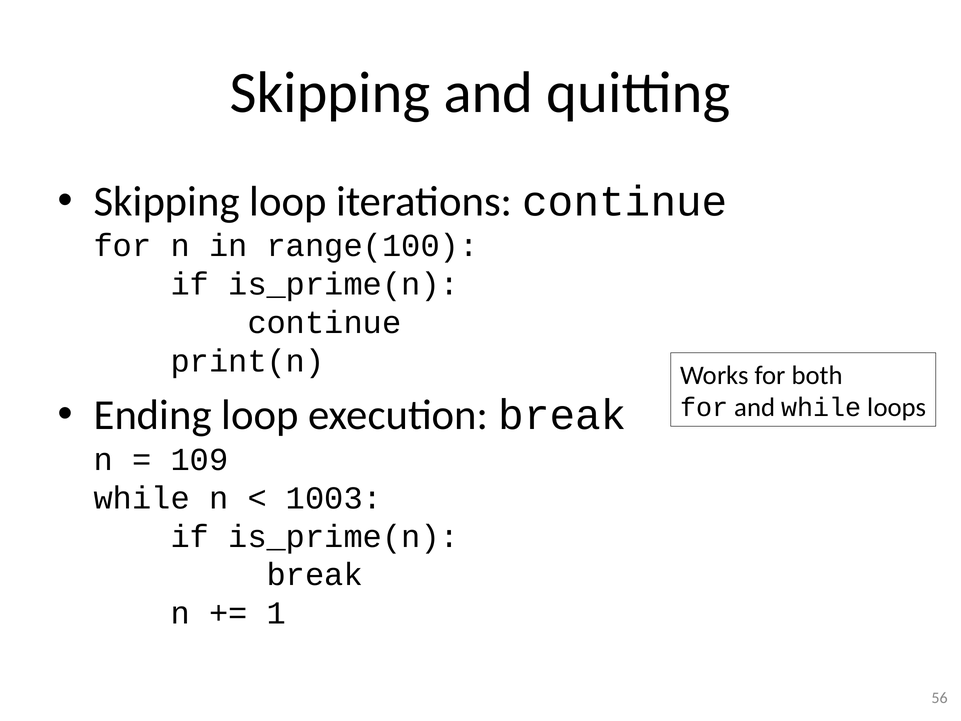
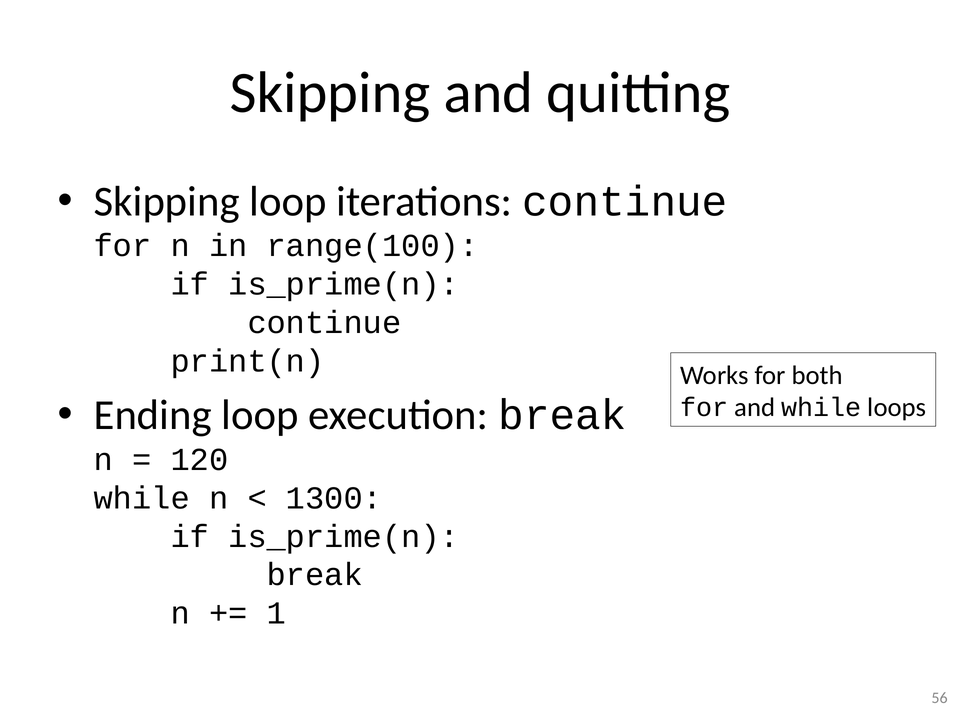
109: 109 -> 120
1003: 1003 -> 1300
